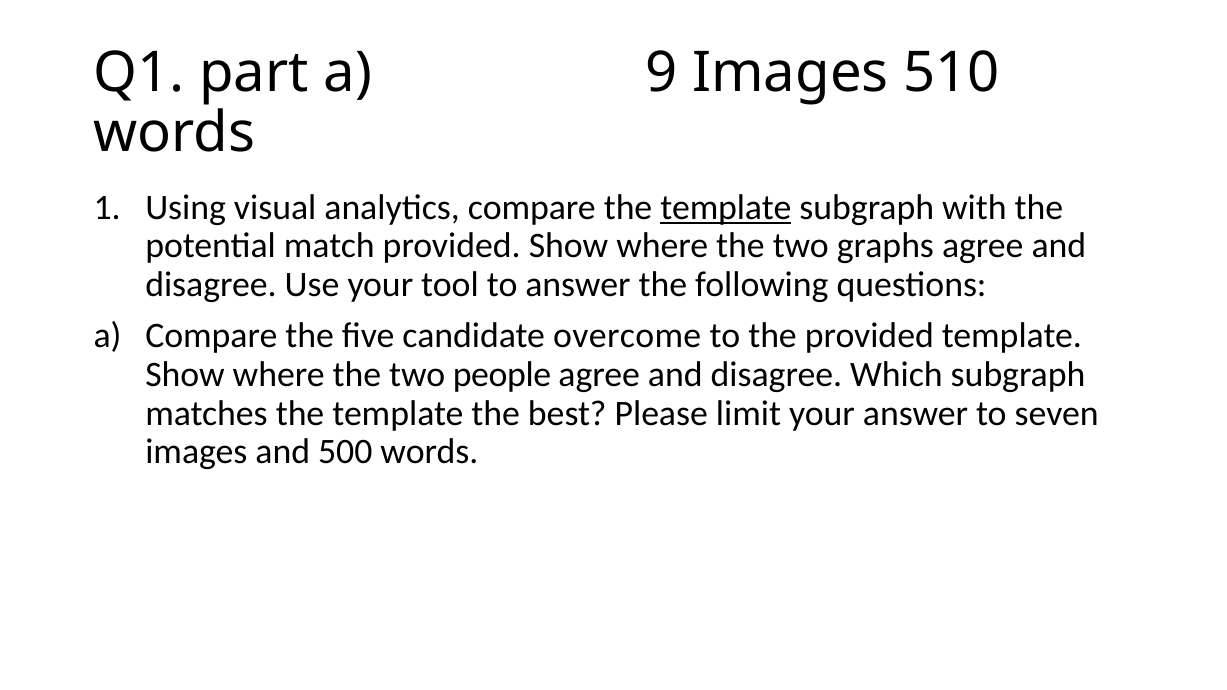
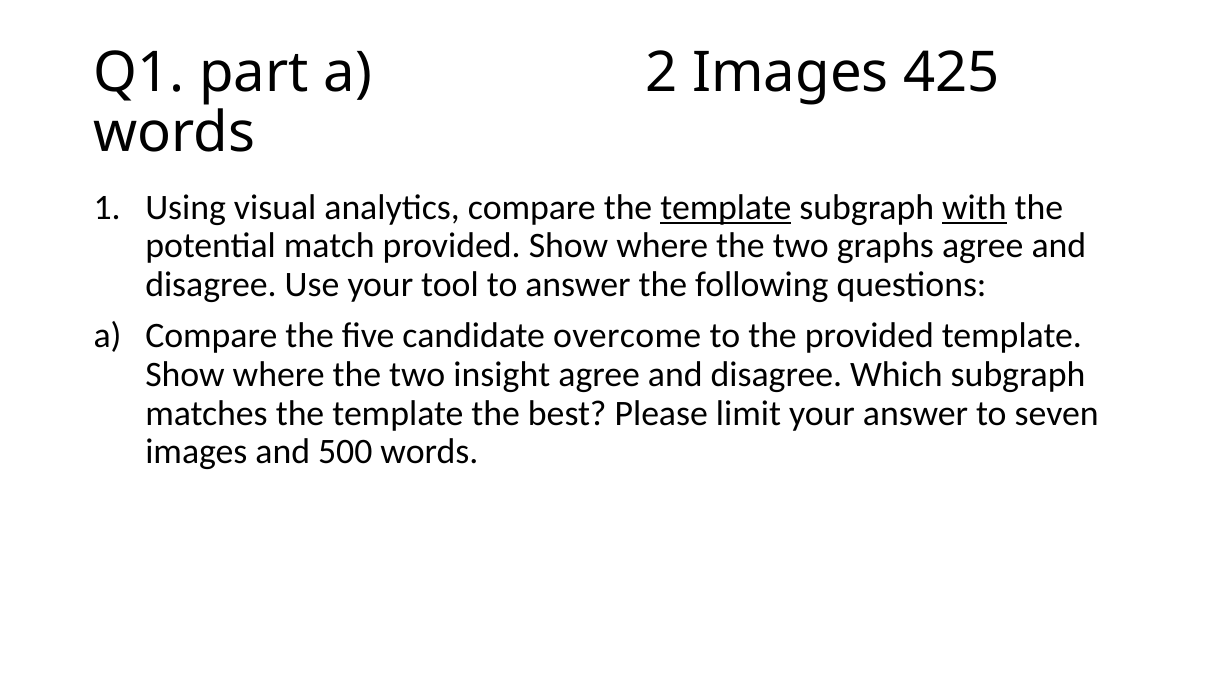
9: 9 -> 2
510: 510 -> 425
with underline: none -> present
people: people -> insight
